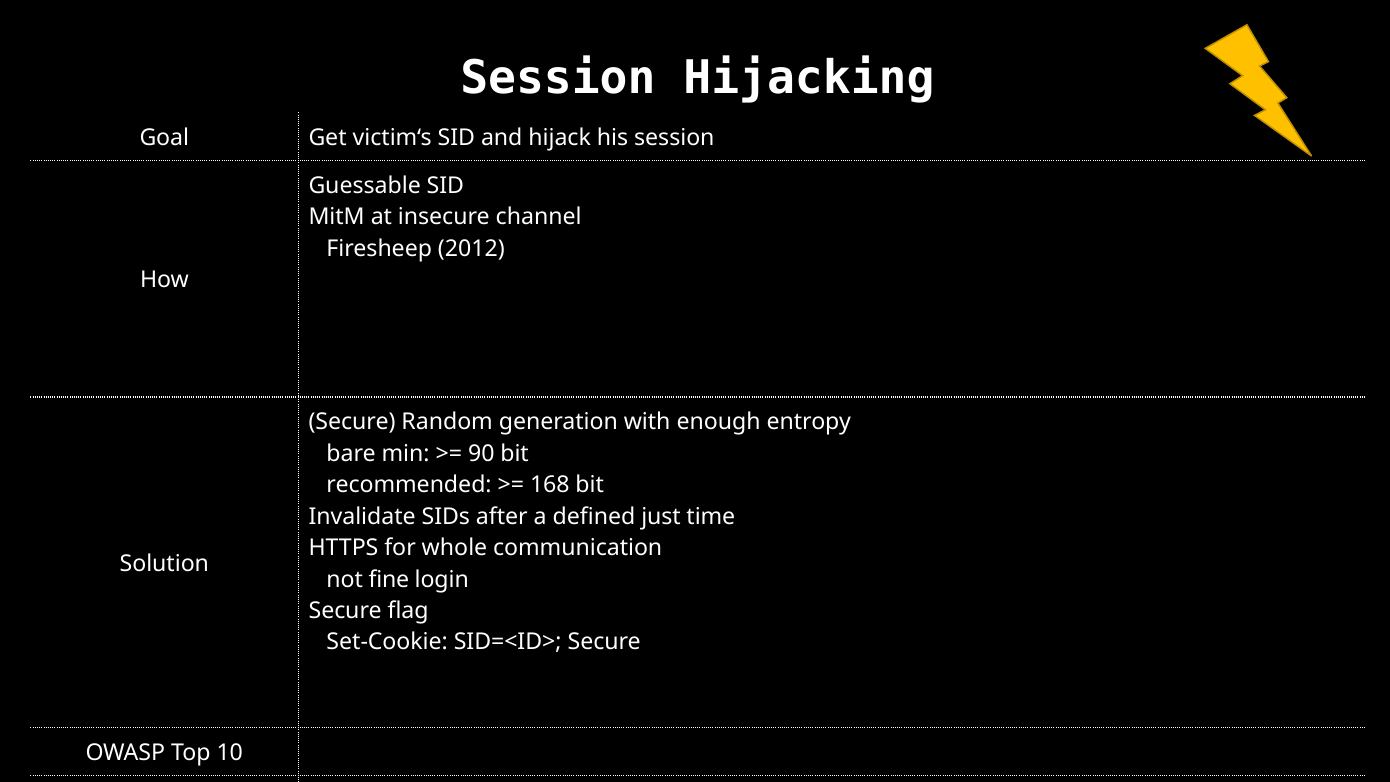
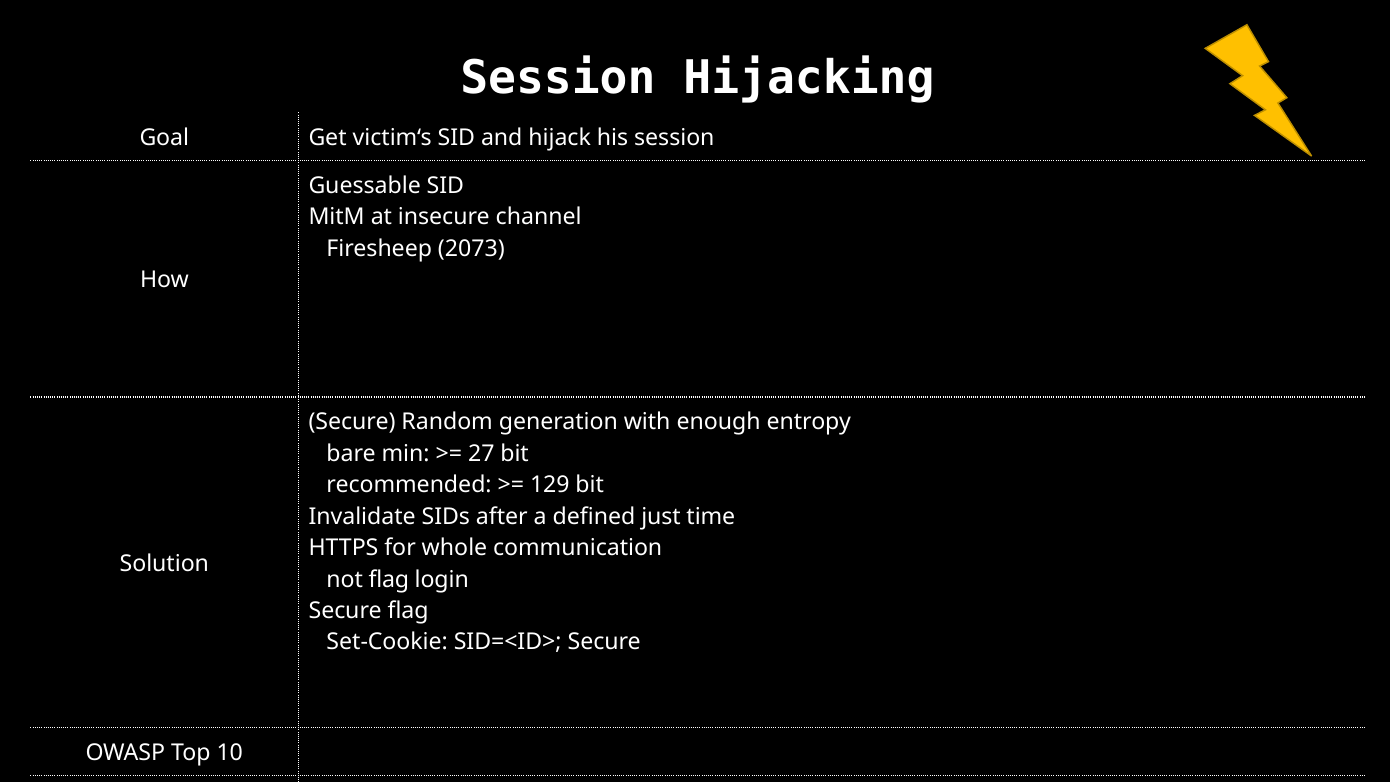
2012: 2012 -> 2073
90: 90 -> 27
168: 168 -> 129
not fine: fine -> flag
